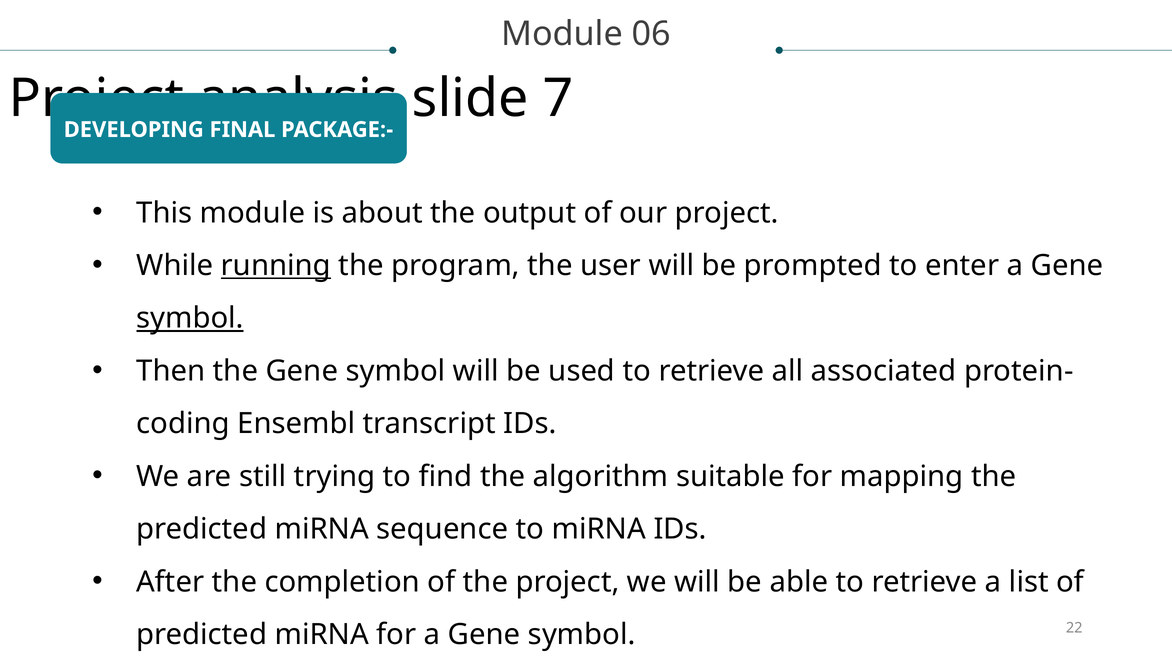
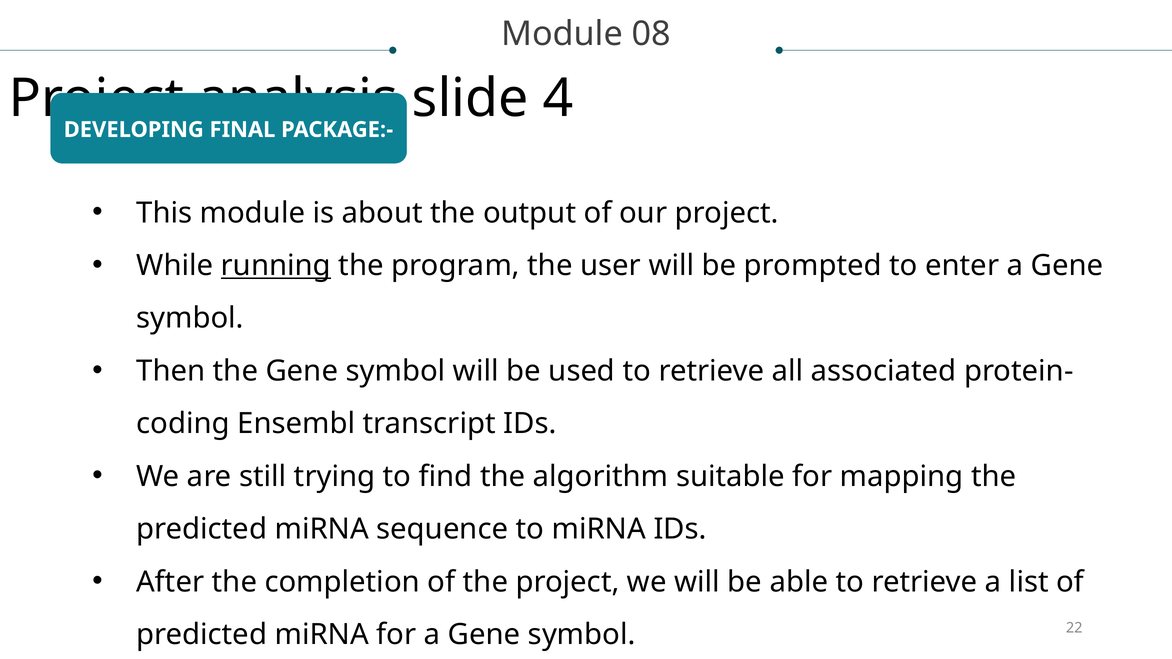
06: 06 -> 08
7: 7 -> 4
symbol at (190, 318) underline: present -> none
